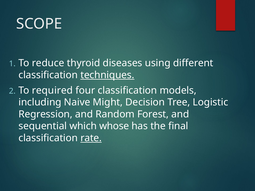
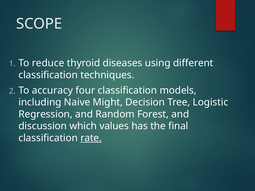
techniques underline: present -> none
required: required -> accuracy
sequential: sequential -> discussion
whose: whose -> values
